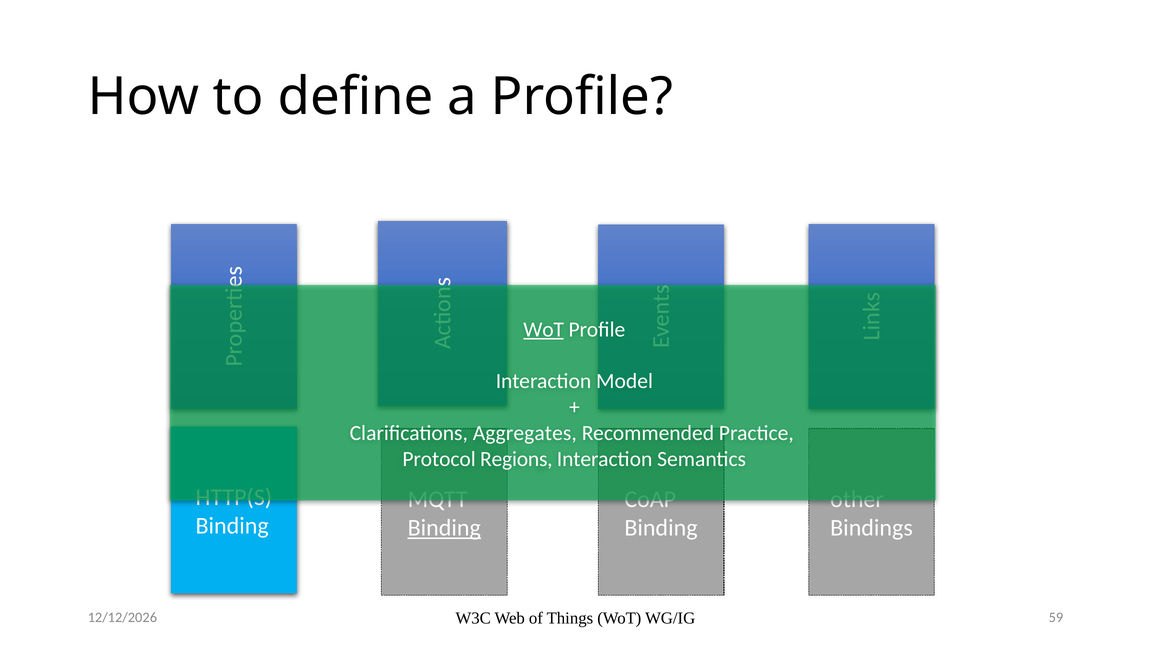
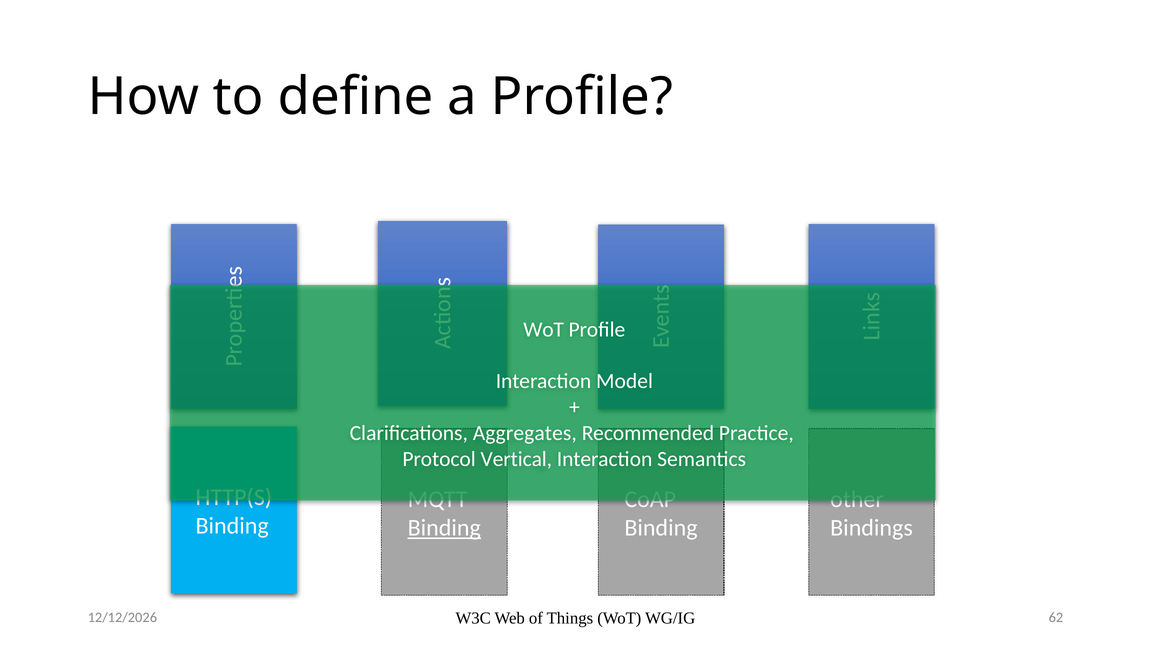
WoT at (544, 330) underline: present -> none
Regions: Regions -> Vertical
59: 59 -> 62
